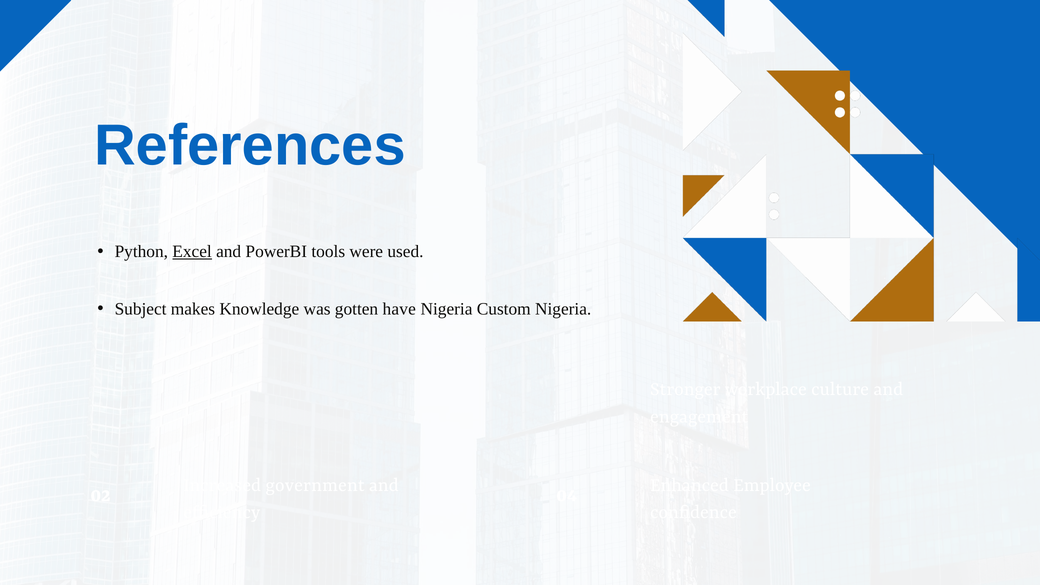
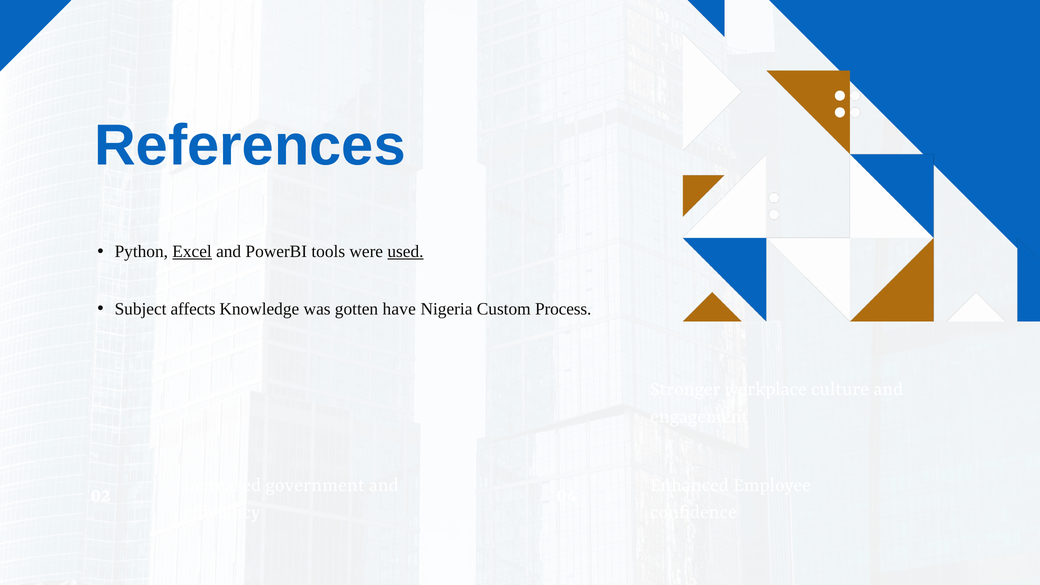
used underline: none -> present
makes: makes -> affects
Custom Nigeria: Nigeria -> Process
